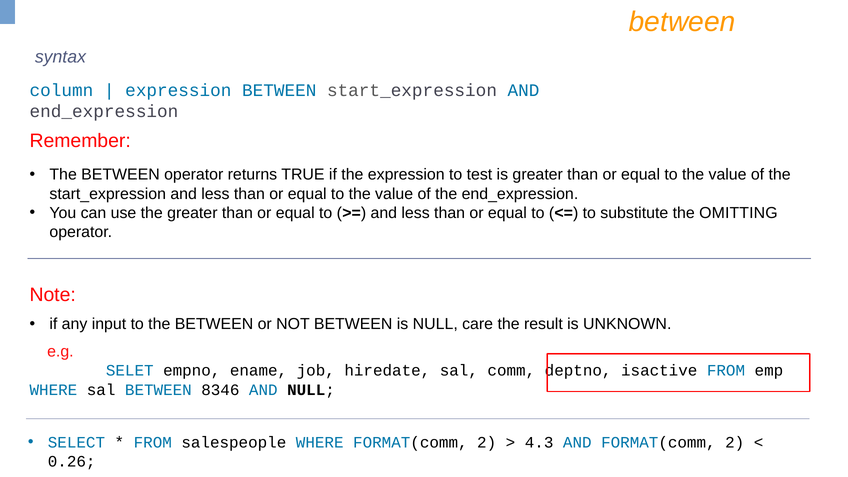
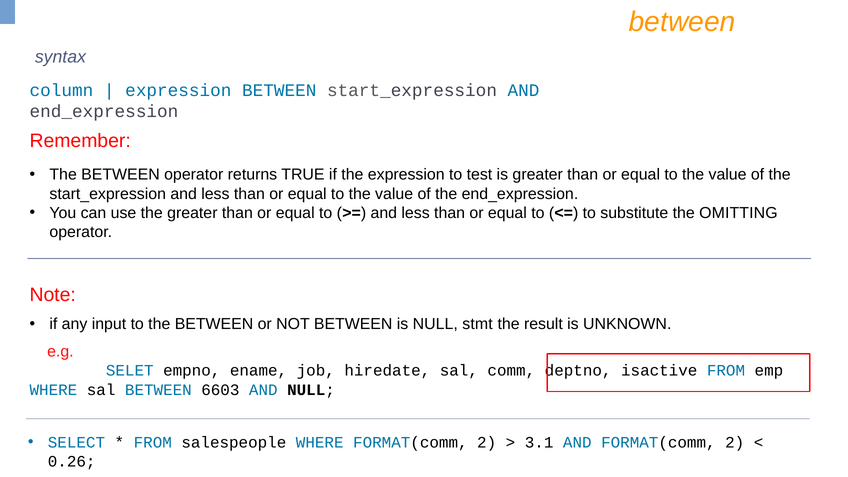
care: care -> stmt
8346: 8346 -> 6603
4.3: 4.3 -> 3.1
